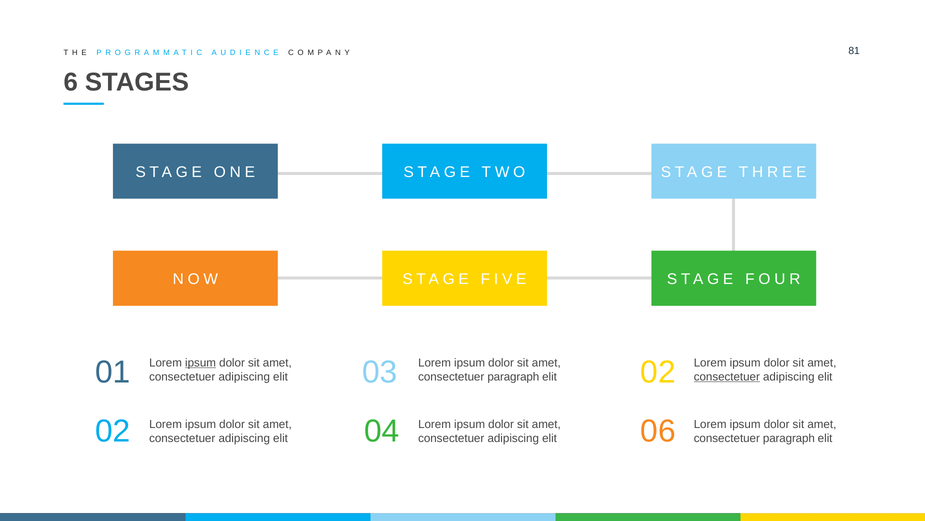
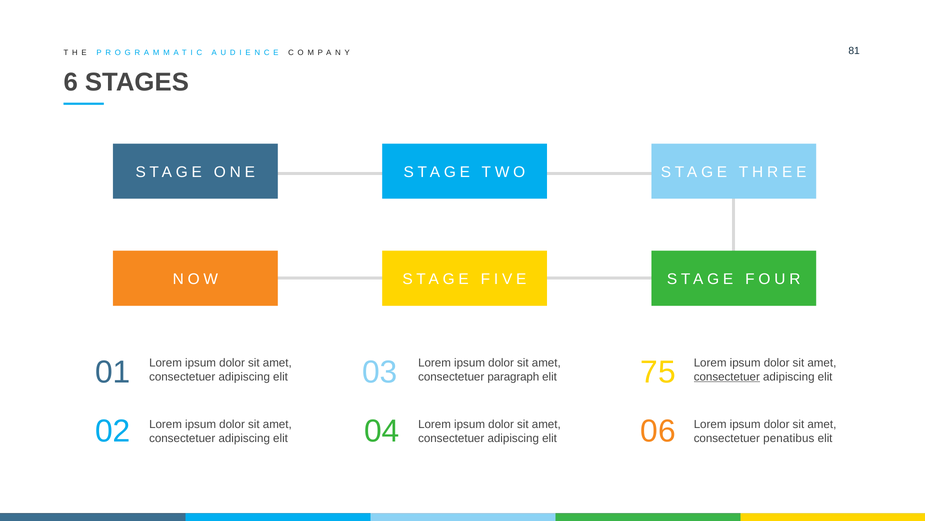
ipsum at (201, 362) underline: present -> none
03 02: 02 -> 75
paragraph at (789, 438): paragraph -> penatibus
